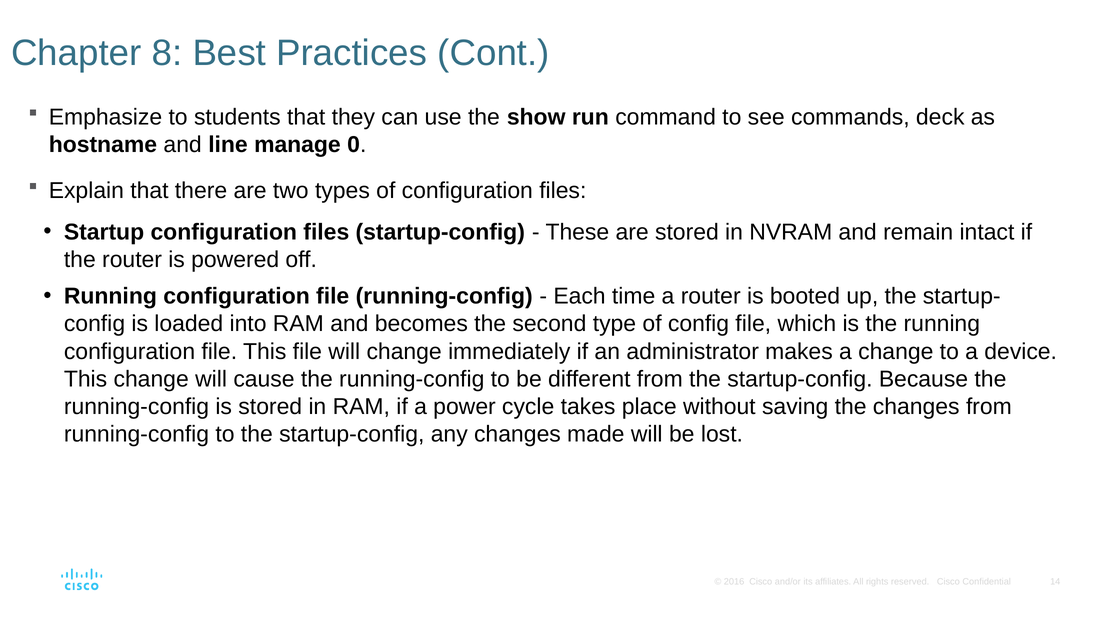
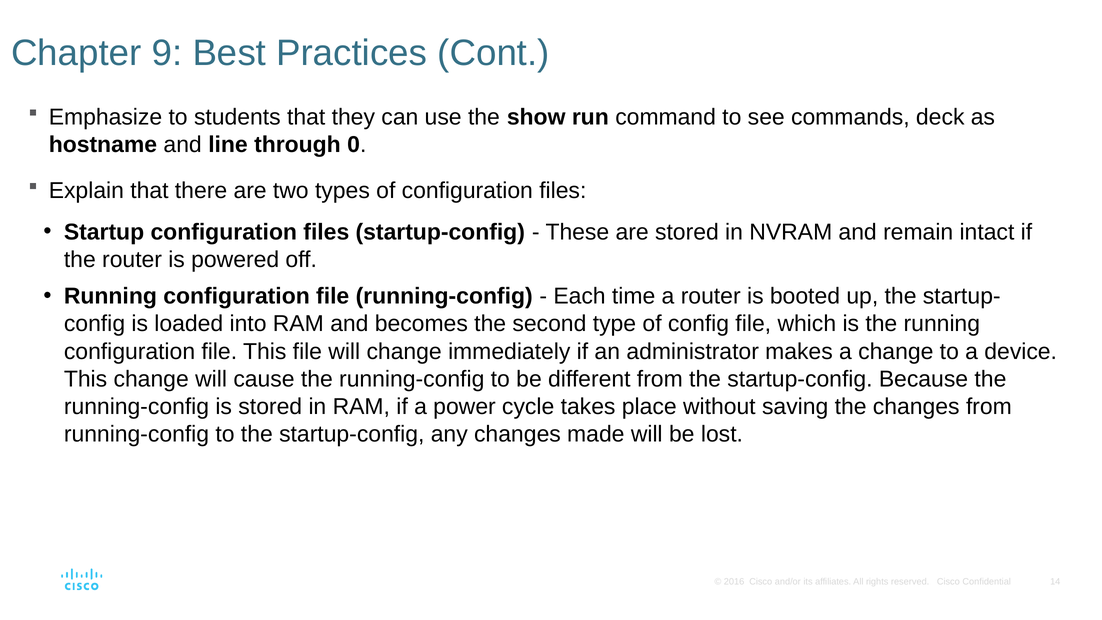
8: 8 -> 9
manage: manage -> through
